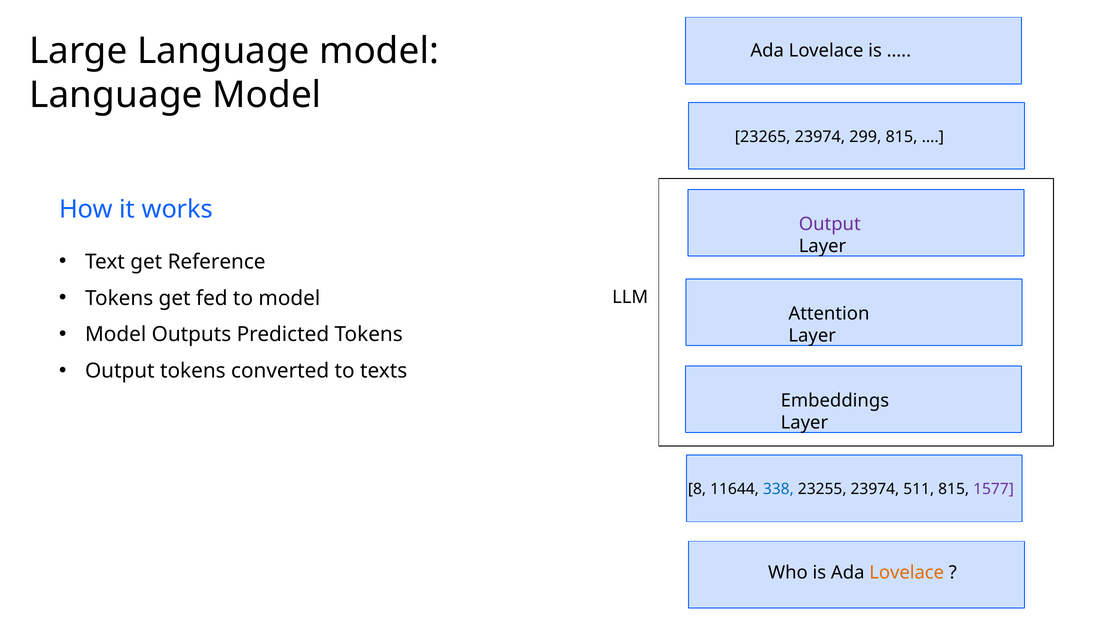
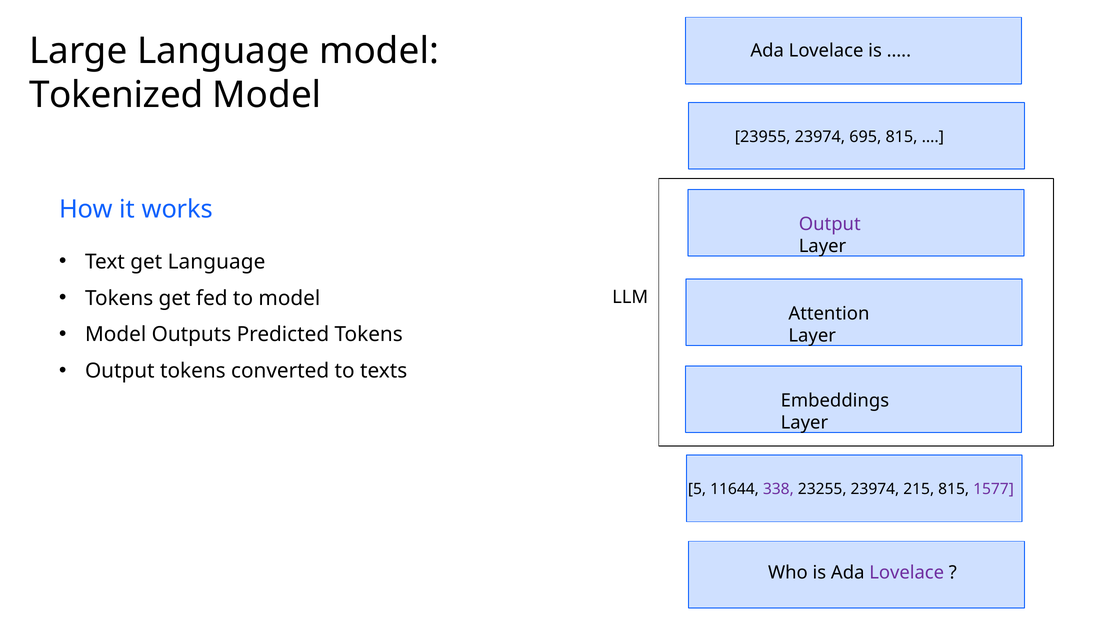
Language at (116, 95): Language -> Tokenized
23265: 23265 -> 23955
299: 299 -> 695
get Reference: Reference -> Language
8: 8 -> 5
338 colour: blue -> purple
511: 511 -> 215
Lovelace at (907, 573) colour: orange -> purple
